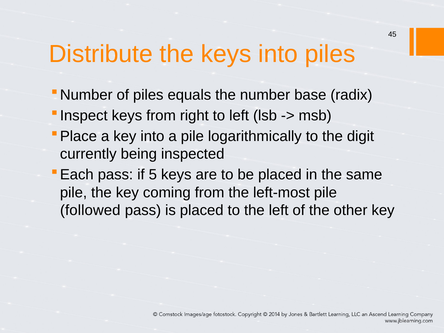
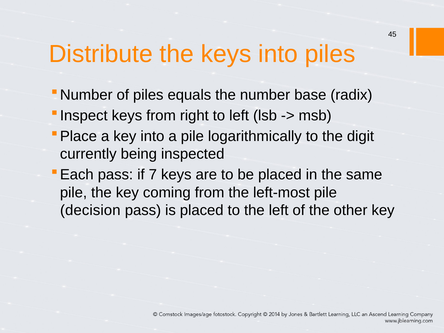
5: 5 -> 7
followed: followed -> decision
